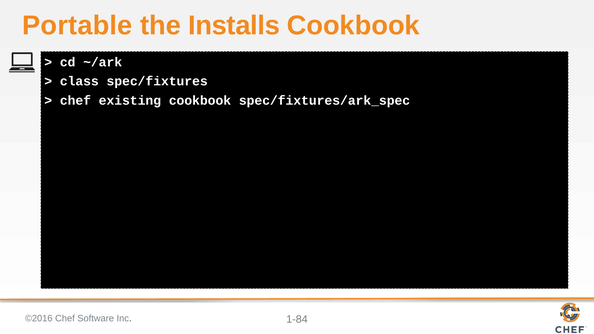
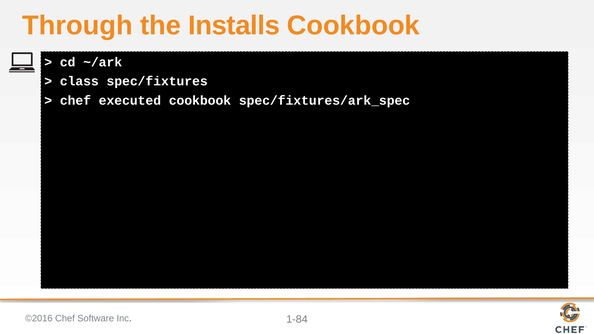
Portable: Portable -> Through
existing: existing -> executed
